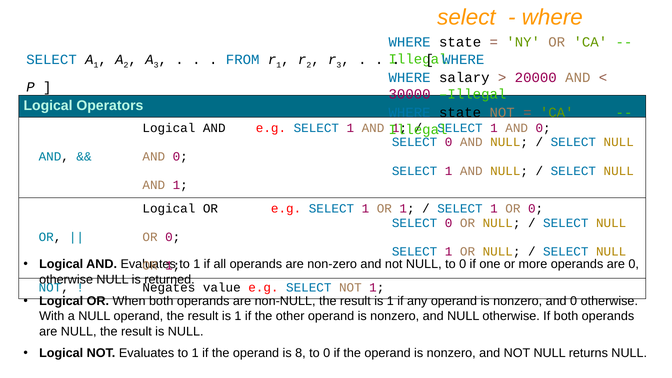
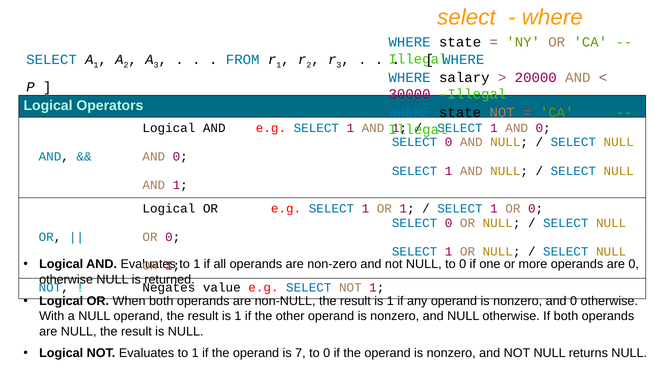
8: 8 -> 7
